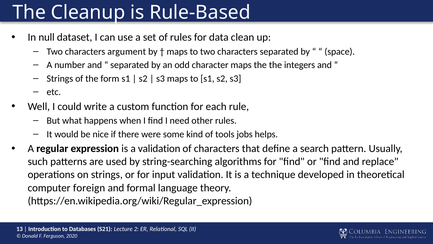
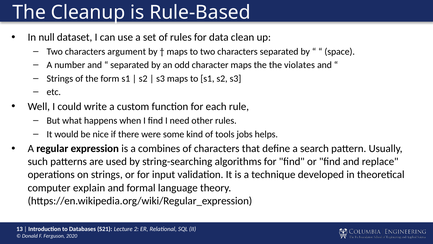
integers: integers -> violates
a validation: validation -> combines
foreign: foreign -> explain
